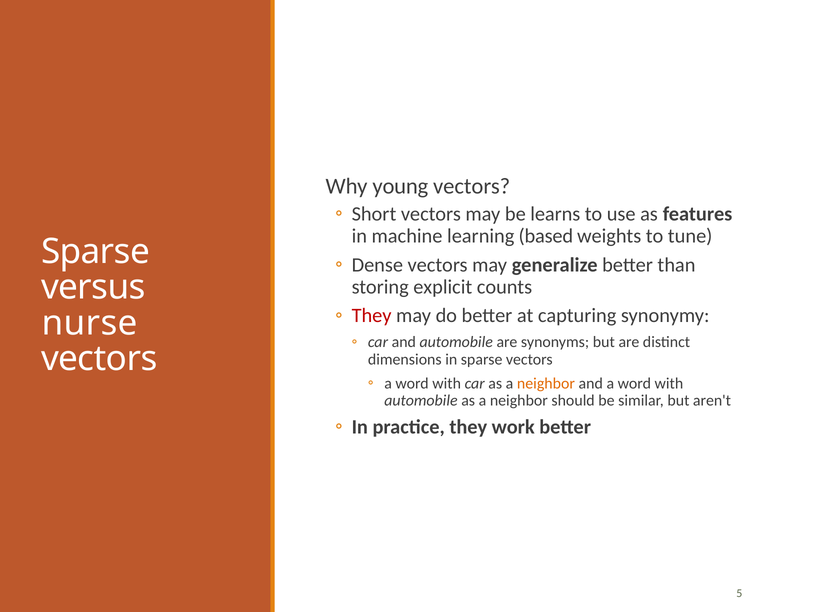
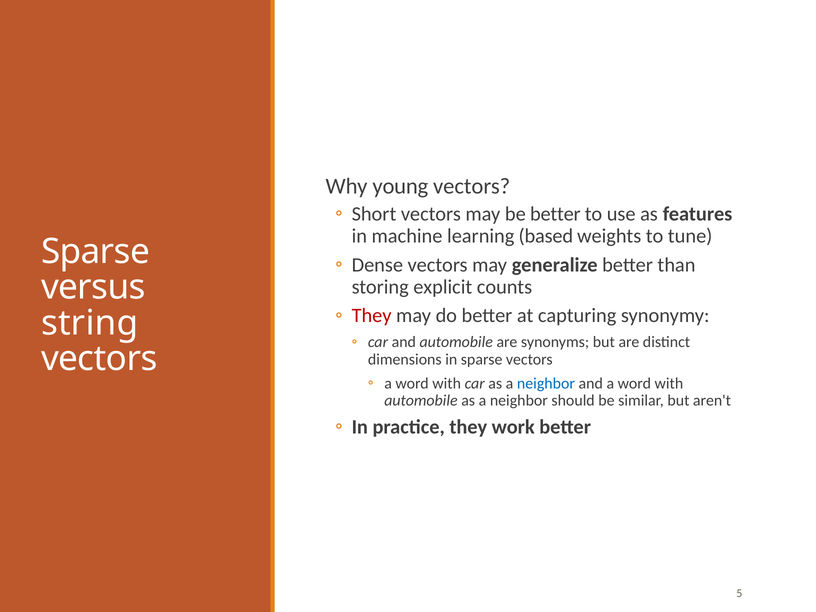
be learns: learns -> better
nurse: nurse -> string
neighbor at (546, 383) colour: orange -> blue
